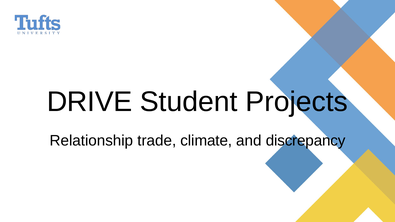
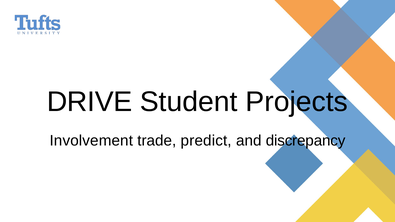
Relationship: Relationship -> Involvement
climate: climate -> predict
